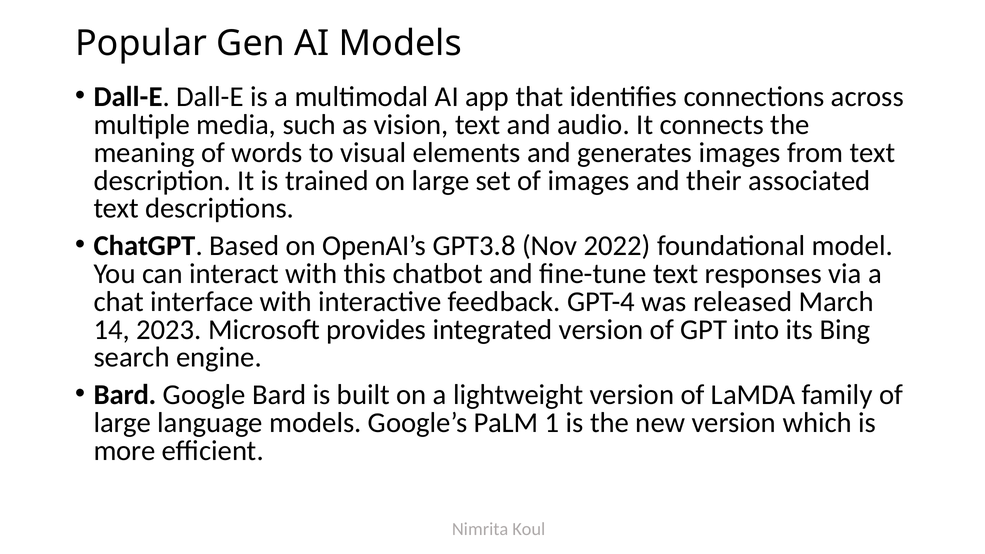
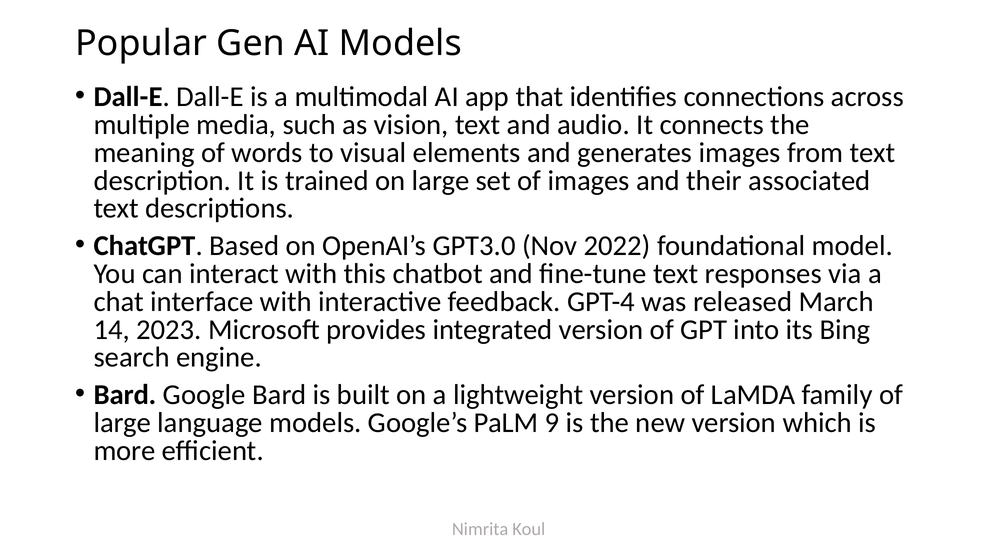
GPT3.8: GPT3.8 -> GPT3.0
1: 1 -> 9
